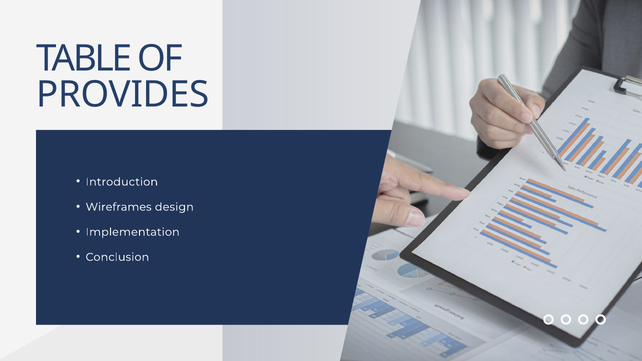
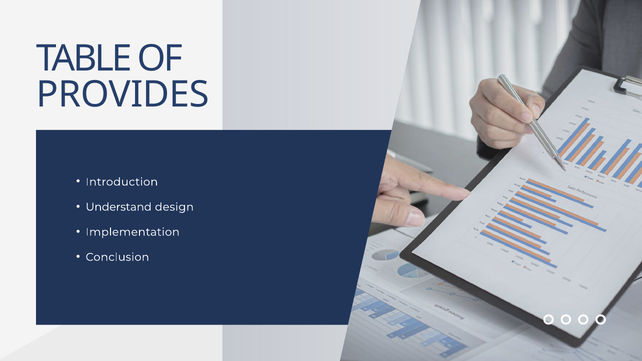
Wireframes: Wireframes -> Understand
